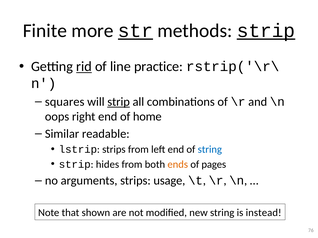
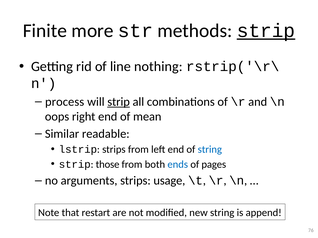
str underline: present -> none
rid underline: present -> none
practice: practice -> nothing
squares: squares -> process
home: home -> mean
hides: hides -> those
ends colour: orange -> blue
shown: shown -> restart
instead: instead -> append
